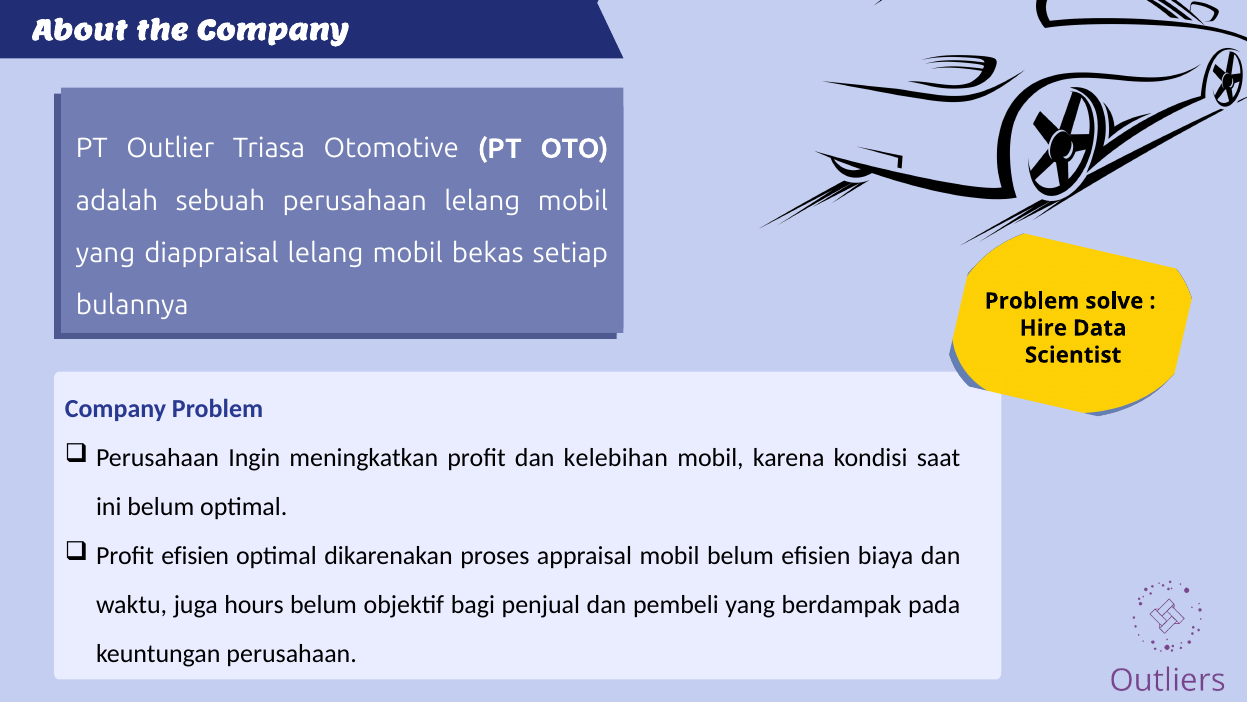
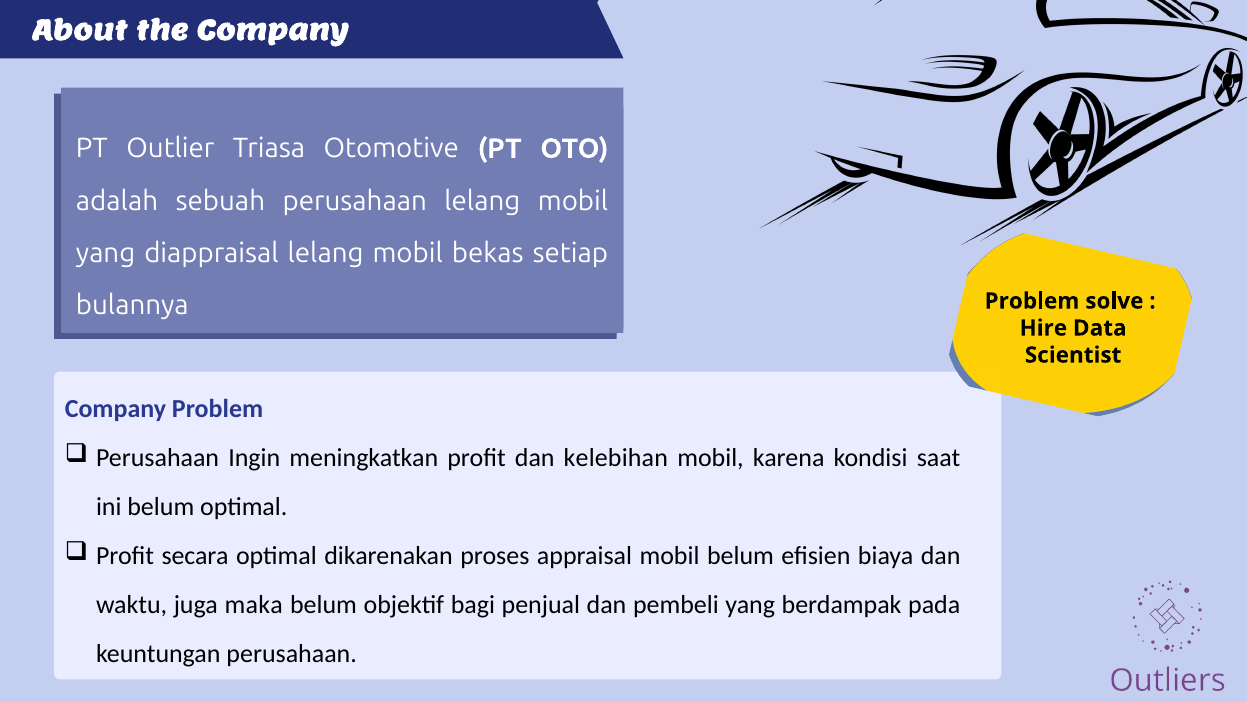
Profit efisien: efisien -> secara
hours: hours -> maka
